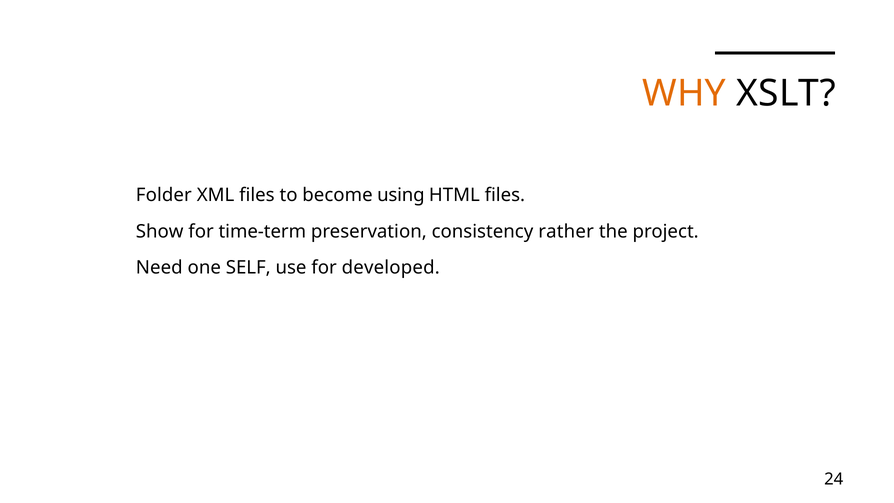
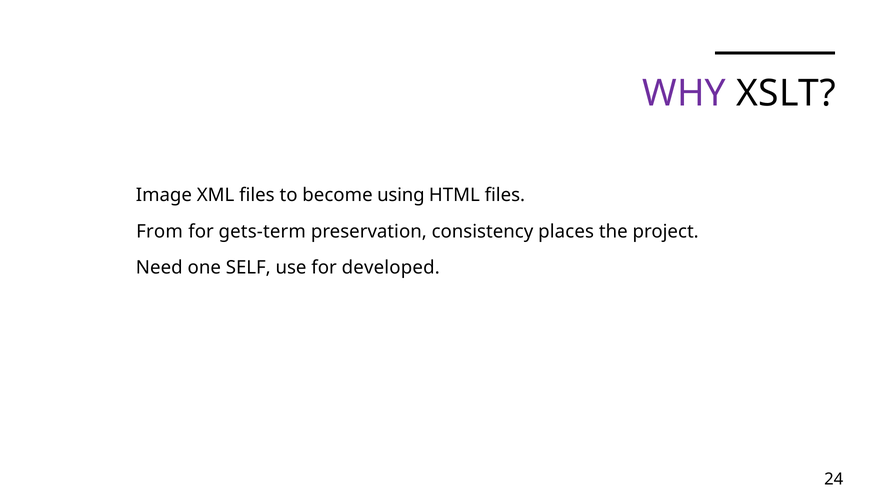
WHY colour: orange -> purple
Folder: Folder -> Image
Show: Show -> From
time-term: time-term -> gets-term
rather: rather -> places
